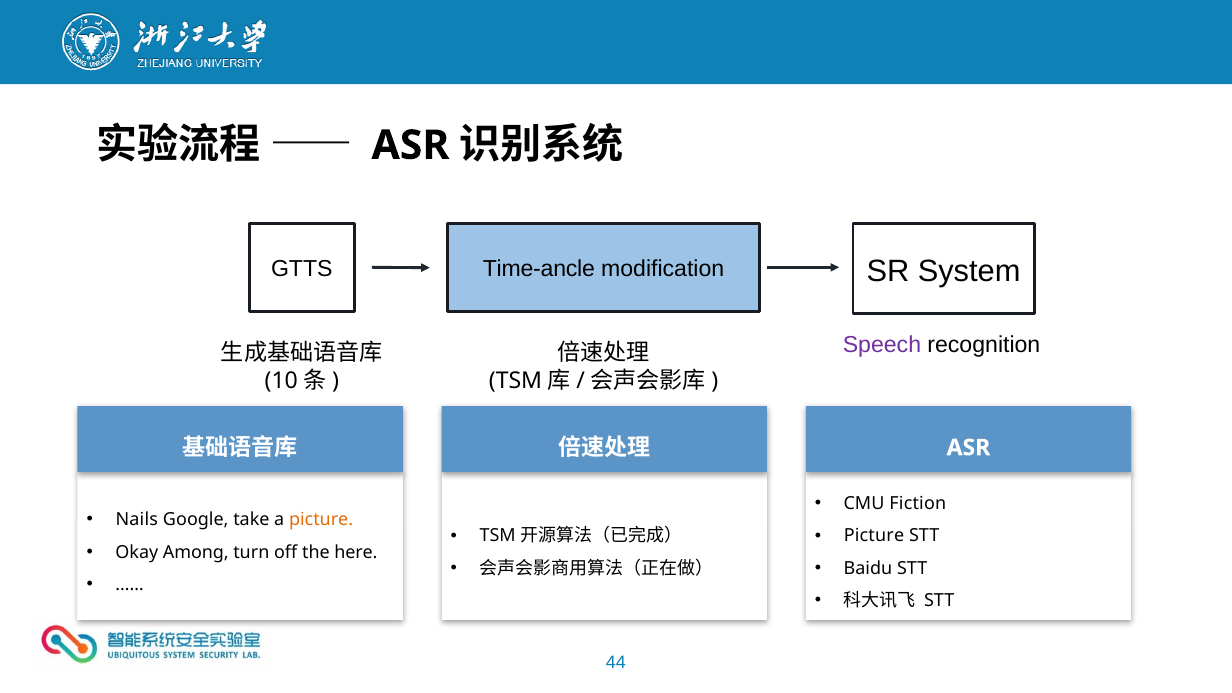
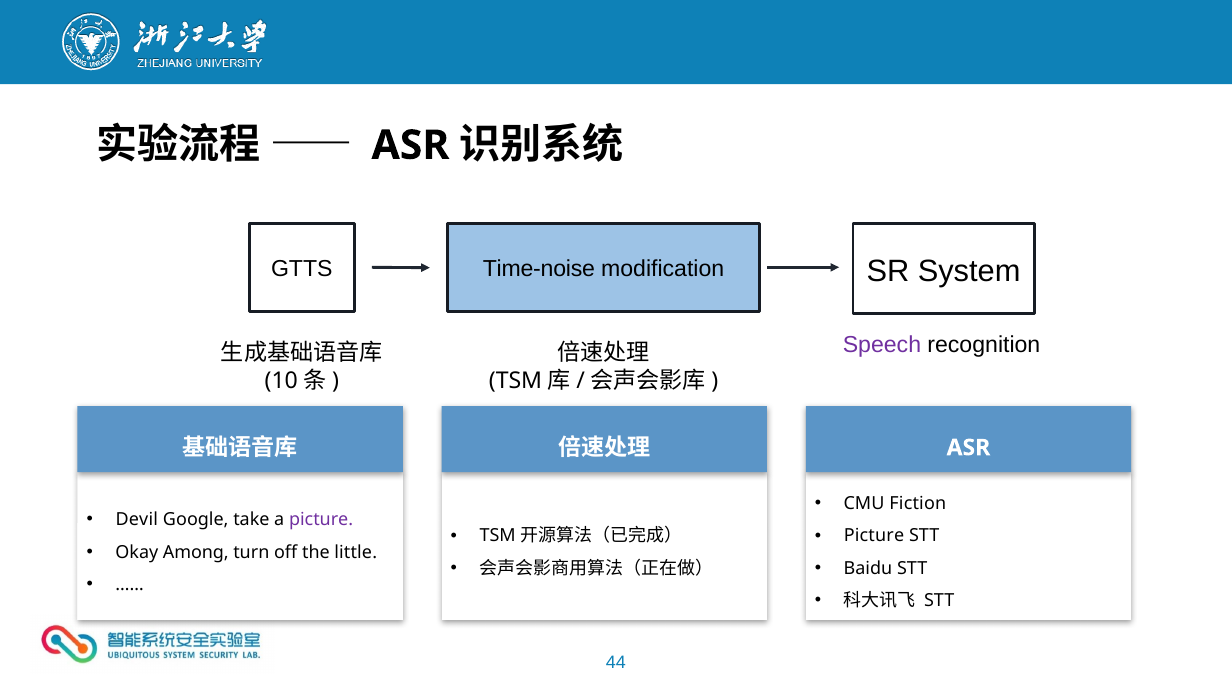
Time-ancle: Time-ancle -> Time-noise
Nails: Nails -> Devil
picture at (321, 520) colour: orange -> purple
here: here -> little
